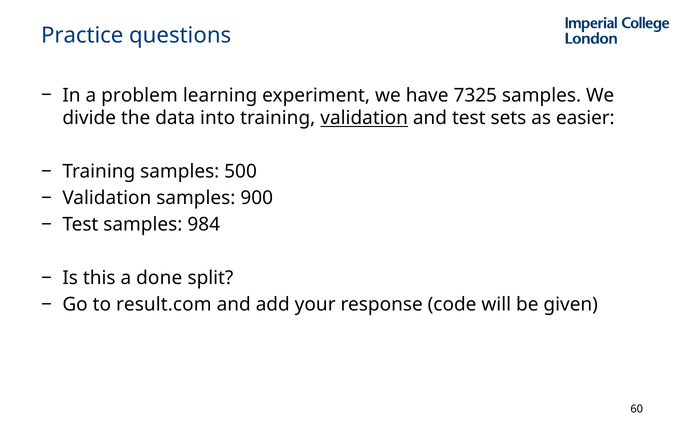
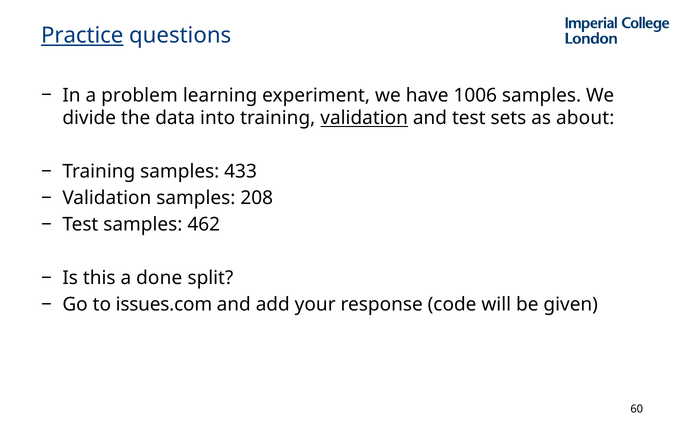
Practice underline: none -> present
7325: 7325 -> 1006
easier: easier -> about
500: 500 -> 433
900: 900 -> 208
984: 984 -> 462
result.com: result.com -> issues.com
